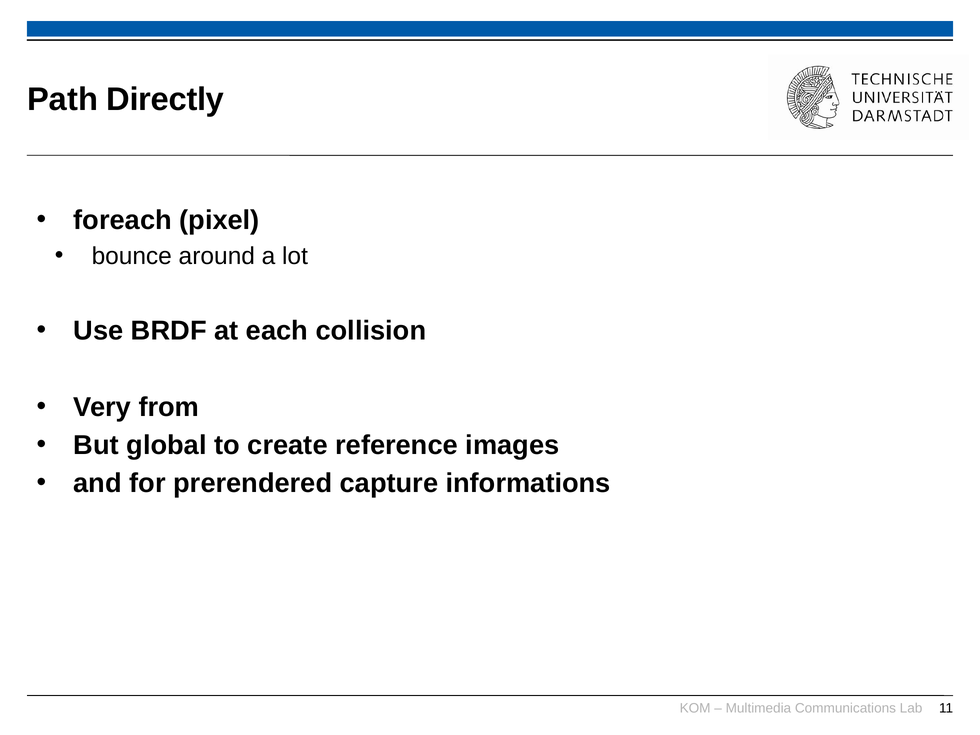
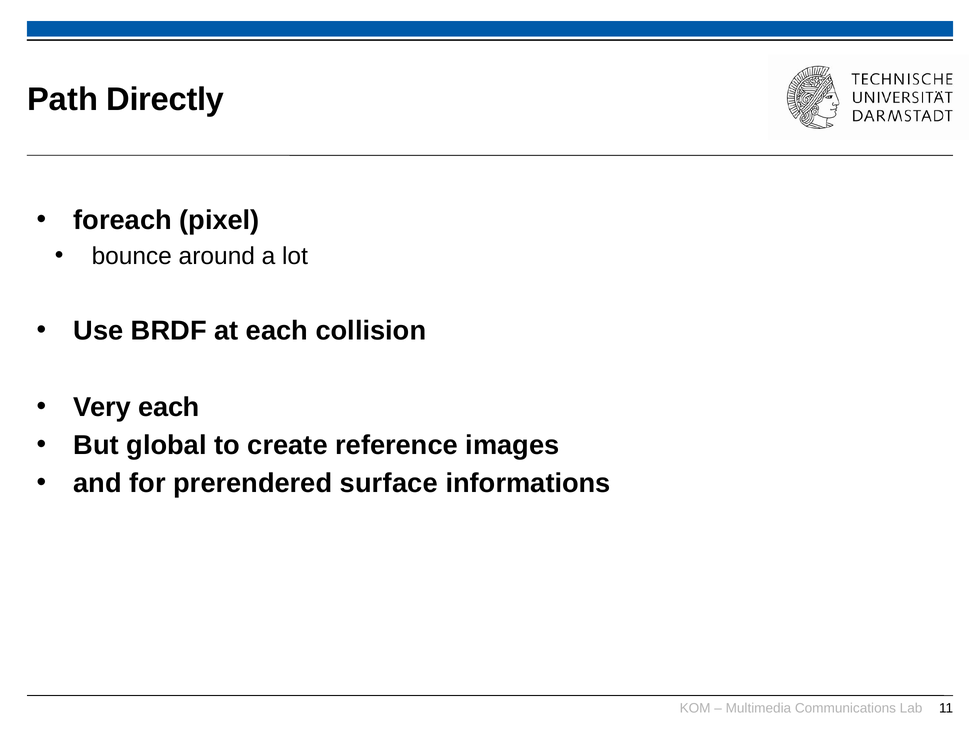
Very from: from -> each
capture: capture -> surface
